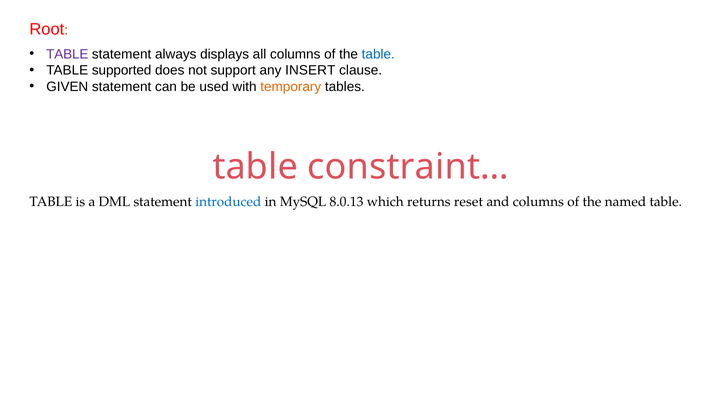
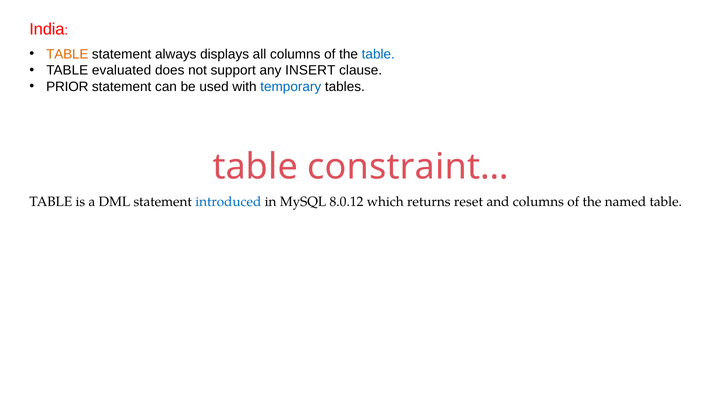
Root: Root -> India
TABLE at (67, 54) colour: purple -> orange
supported: supported -> evaluated
GIVEN: GIVEN -> PRIOR
temporary colour: orange -> blue
8.0.13: 8.0.13 -> 8.0.12
